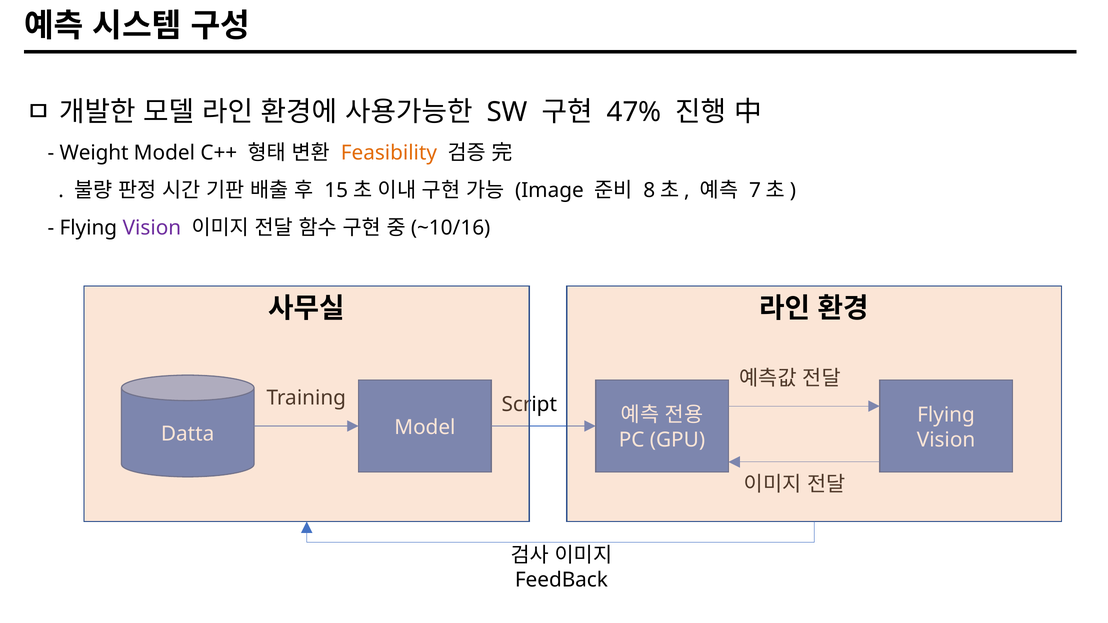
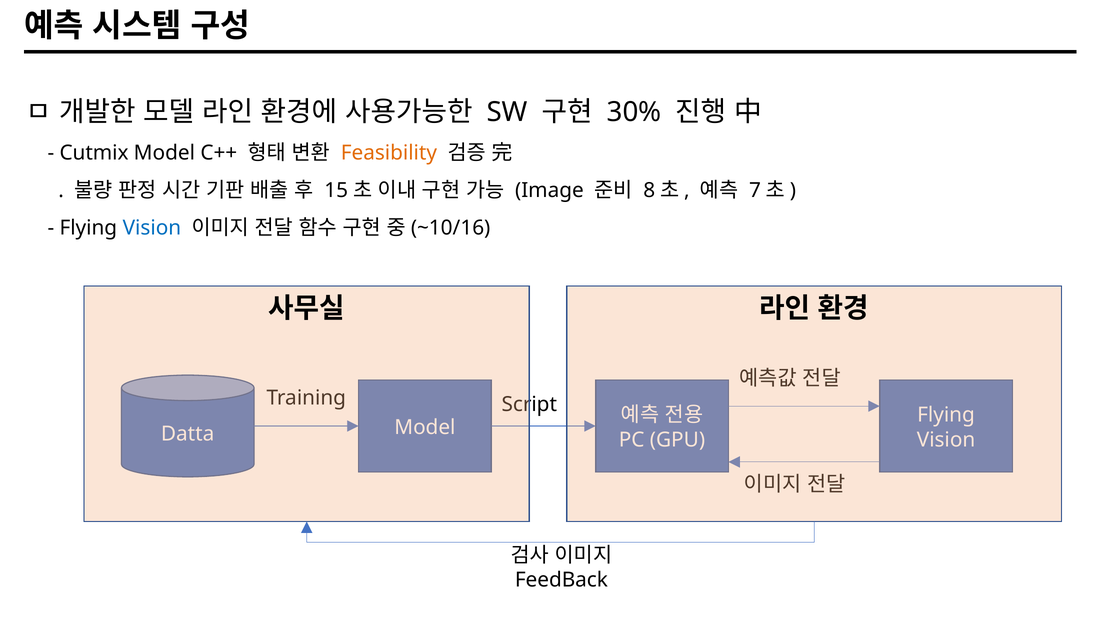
47%: 47% -> 30%
Weight: Weight -> Cutmix
Vision at (152, 228) colour: purple -> blue
